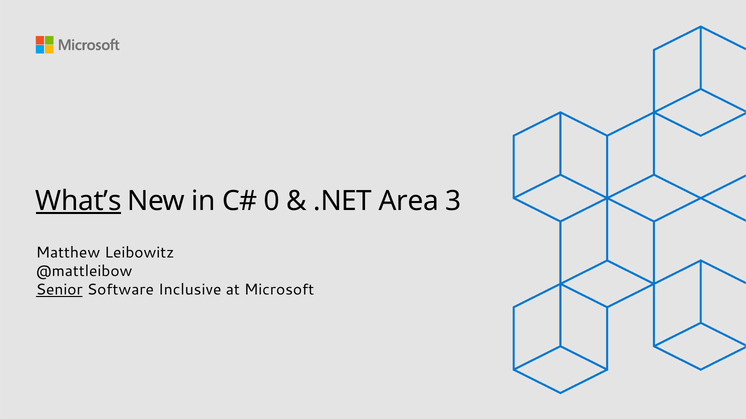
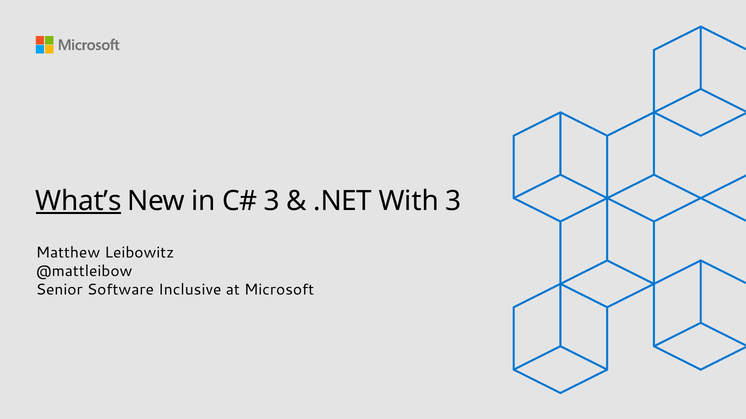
0 at (272, 201): 0 -> 3
Area: Area -> With
Senior underline: present -> none
